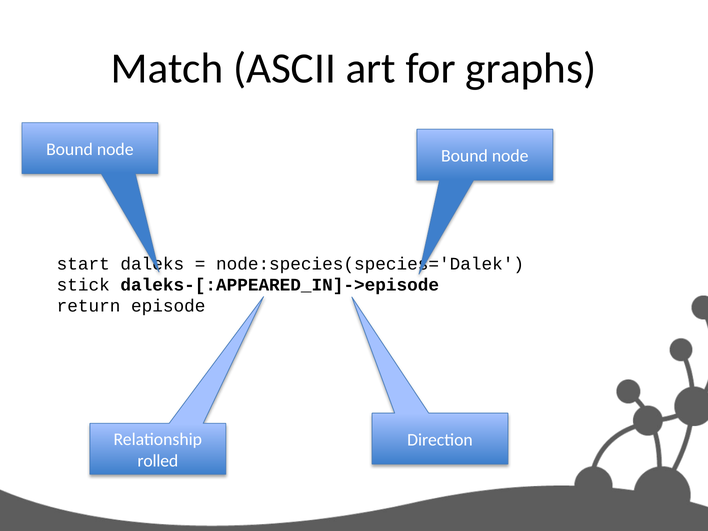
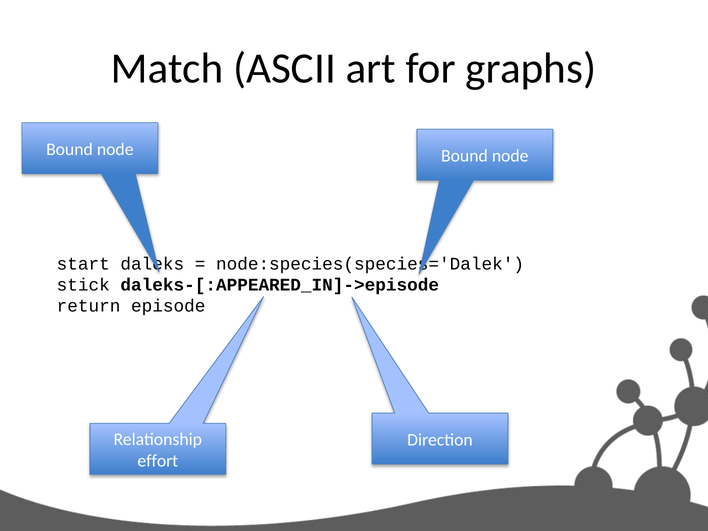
rolled: rolled -> effort
